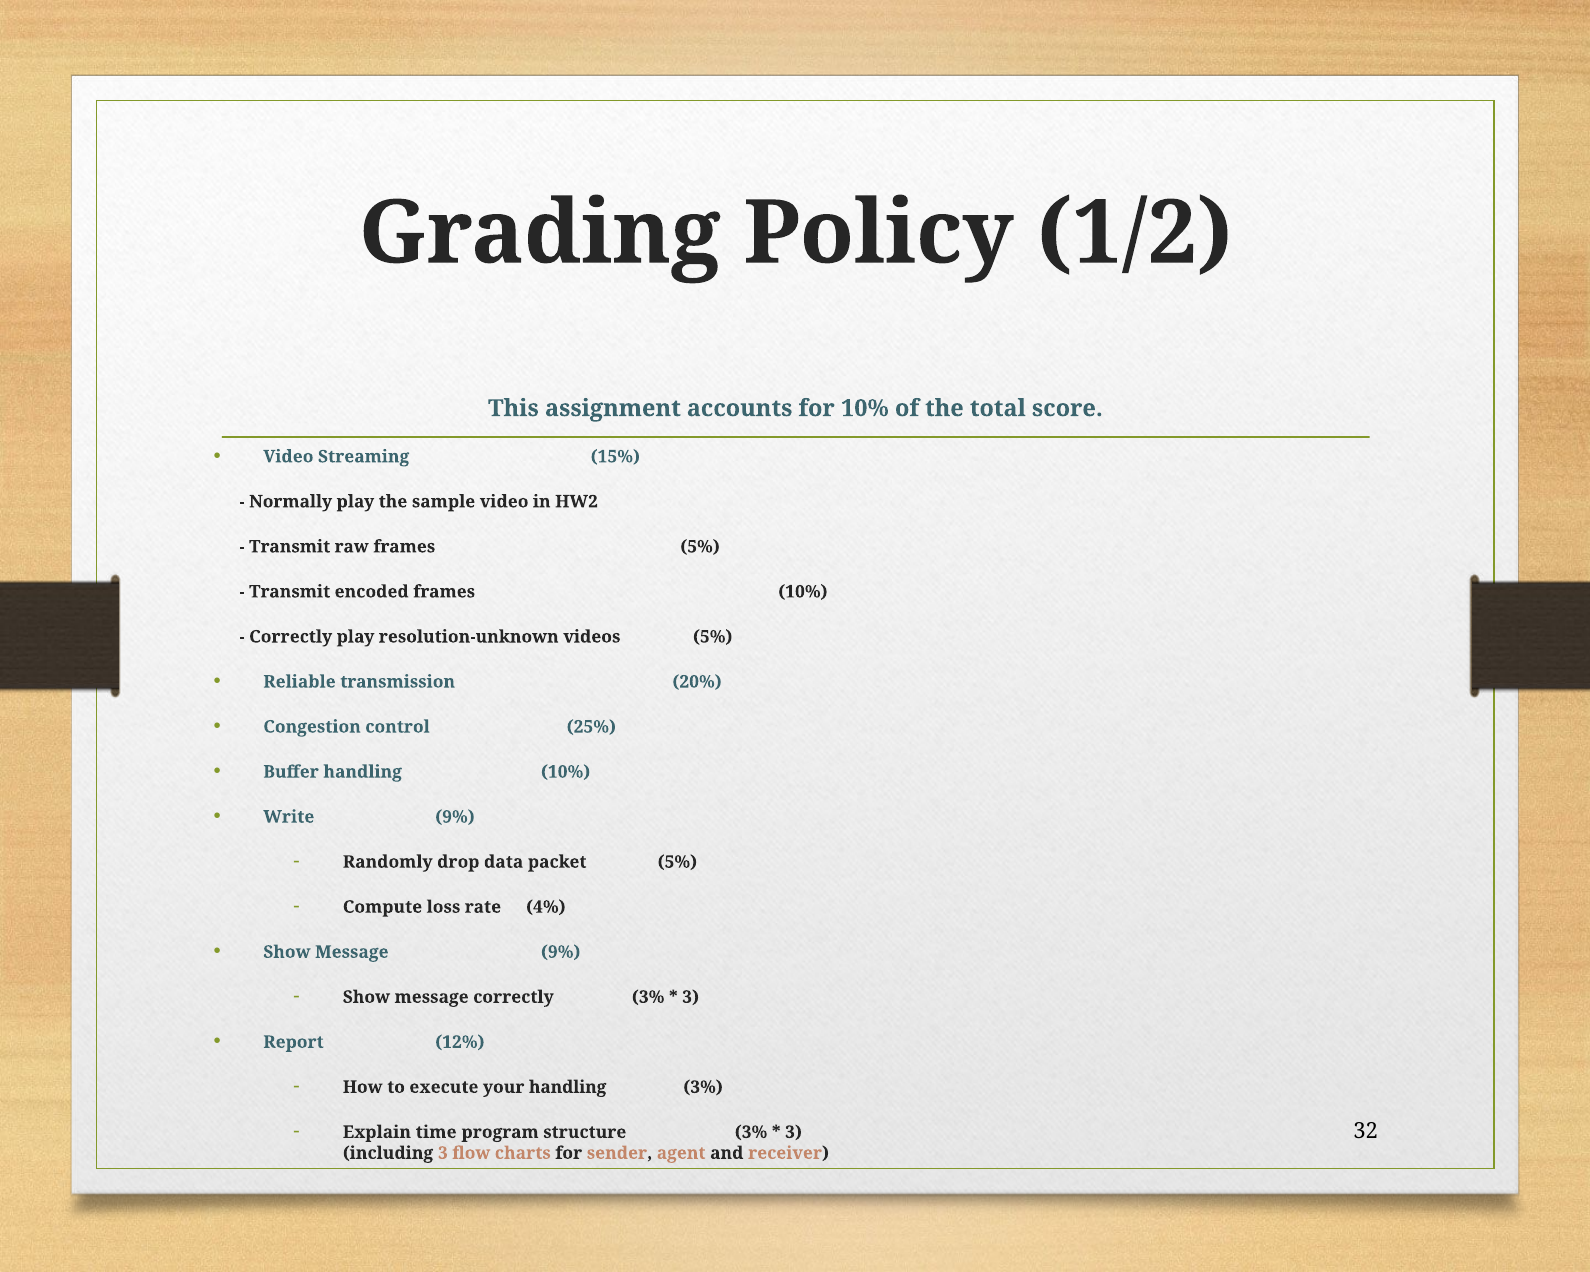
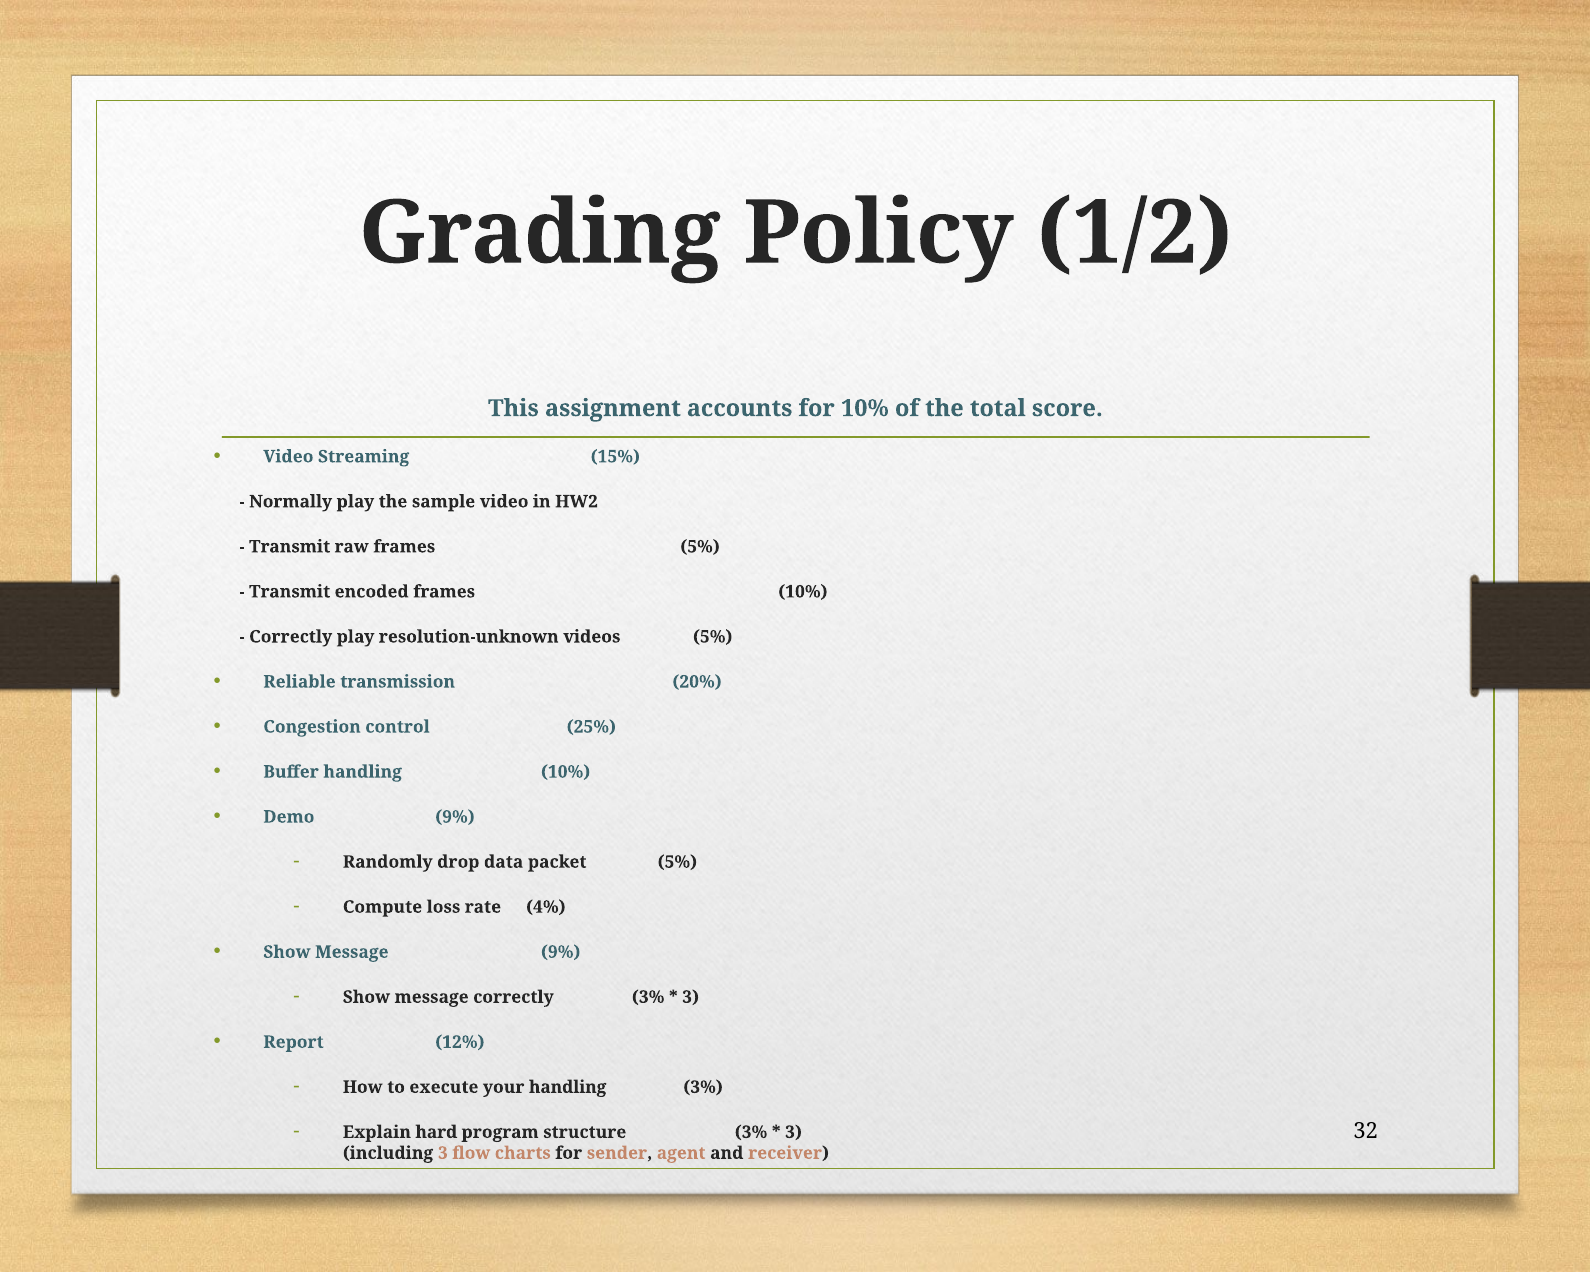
Write: Write -> Demo
time: time -> hard
